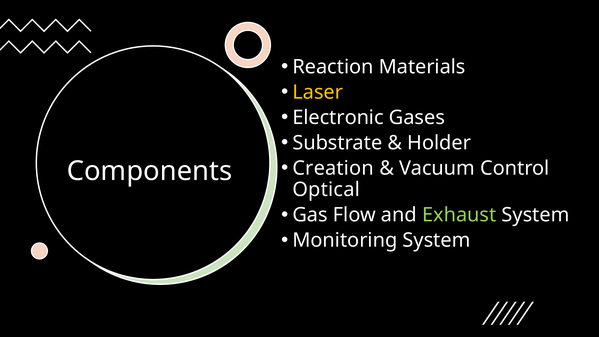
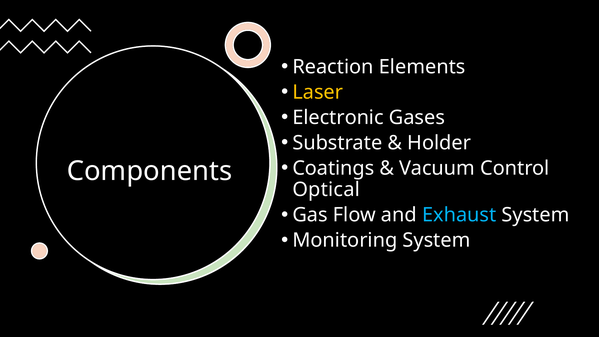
Materials: Materials -> Elements
Creation: Creation -> Coatings
Exhaust colour: light green -> light blue
